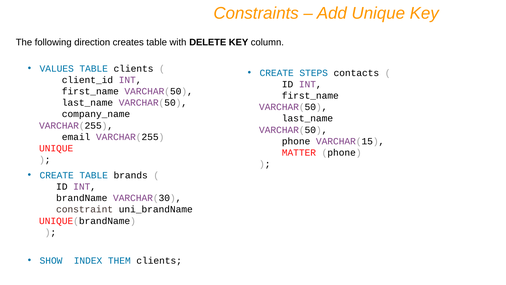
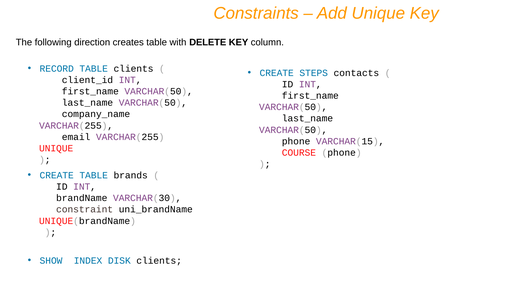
VALUES: VALUES -> RECORD
MATTER: MATTER -> COURSE
THEM: THEM -> DISK
